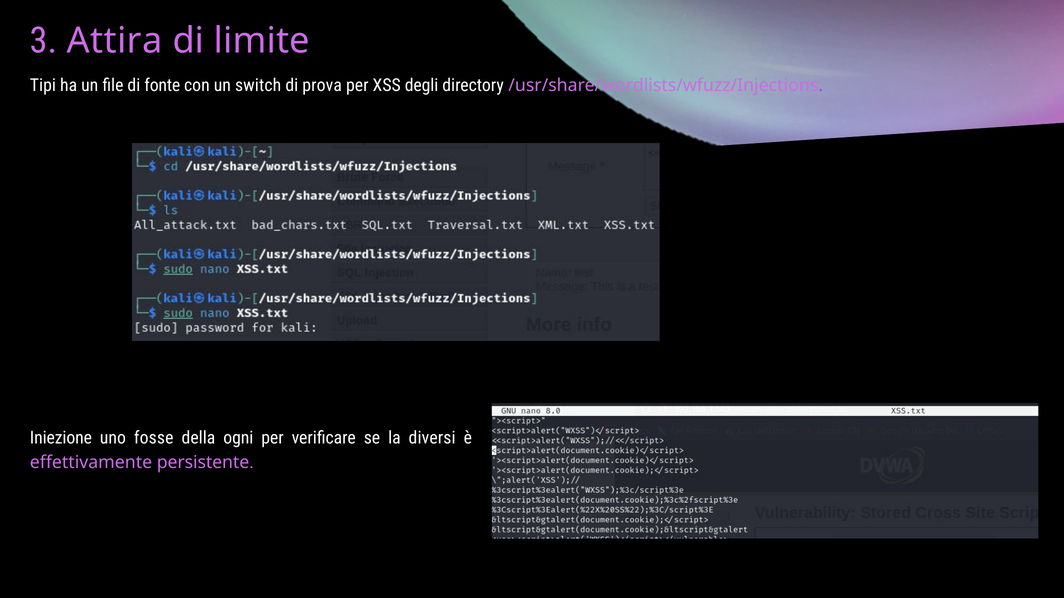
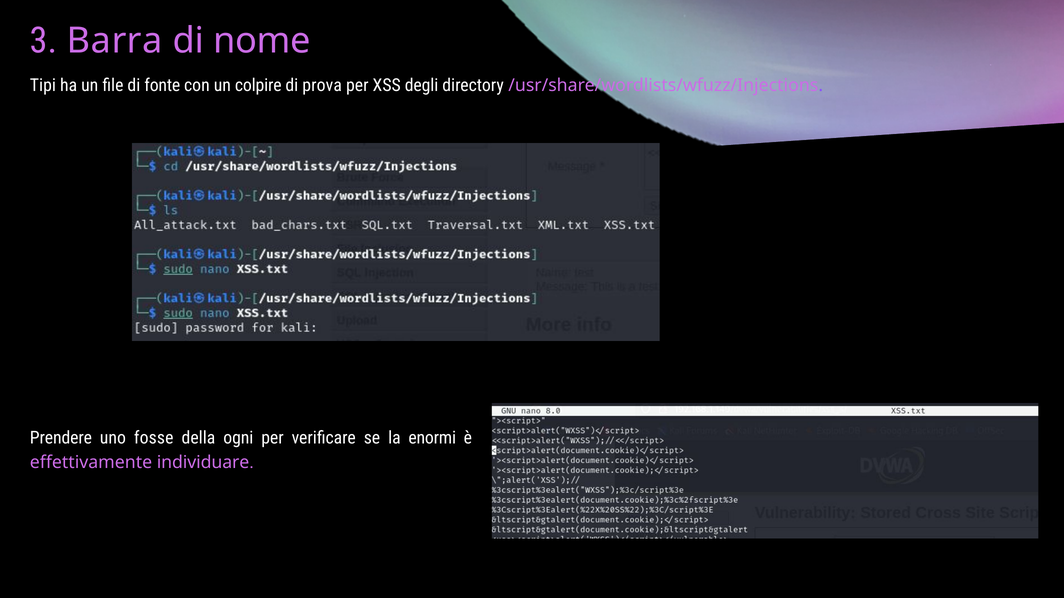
Attira: Attira -> Barra
limite: limite -> nome
switch: switch -> colpire
Iniezione: Iniezione -> Prendere
diversi: diversi -> enormi
persistente: persistente -> individuare
